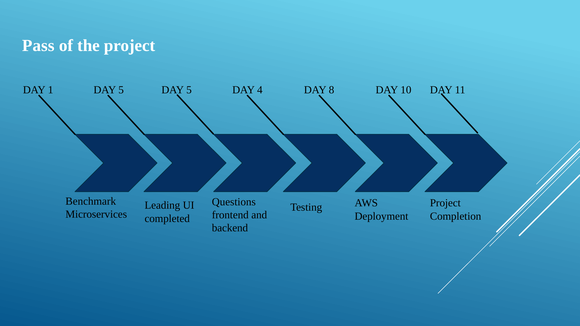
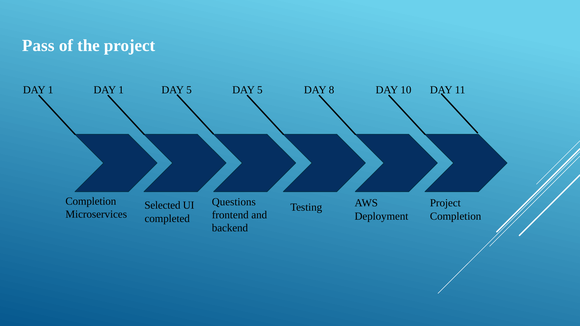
5 at (121, 90): 5 -> 1
5 DAY 4: 4 -> 5
Benchmark at (91, 201): Benchmark -> Completion
Leading: Leading -> Selected
